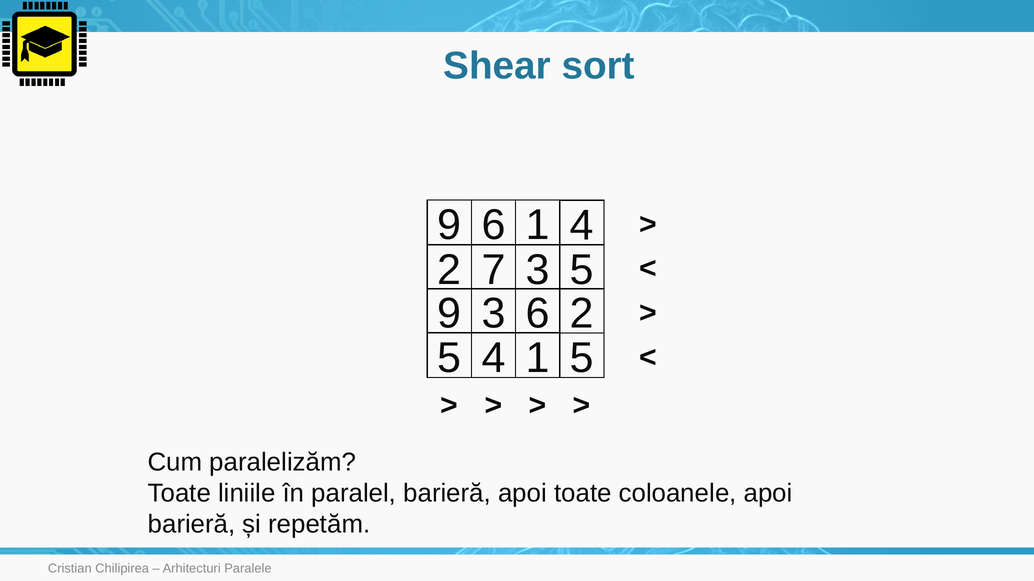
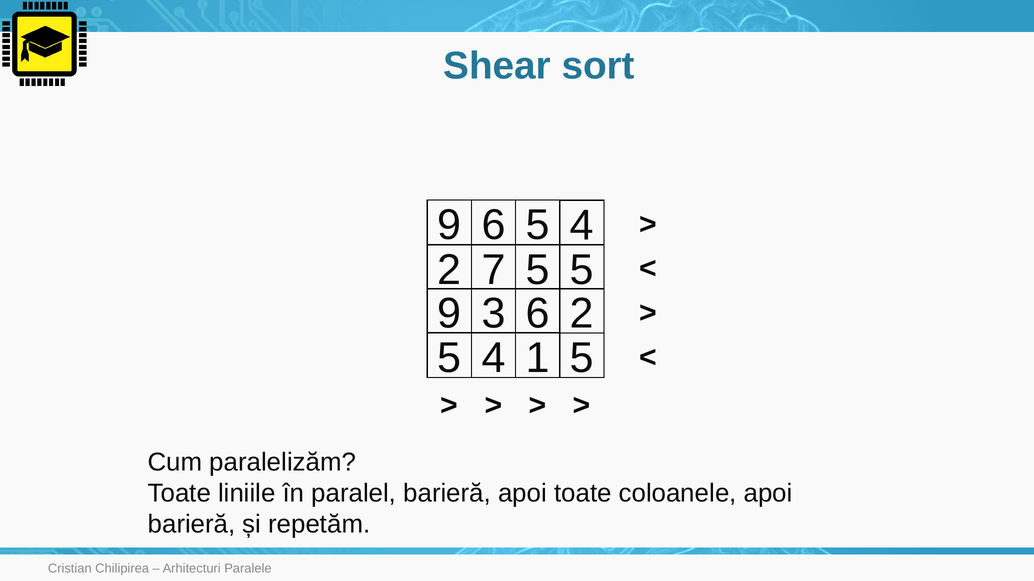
6 1: 1 -> 5
7 3: 3 -> 5
